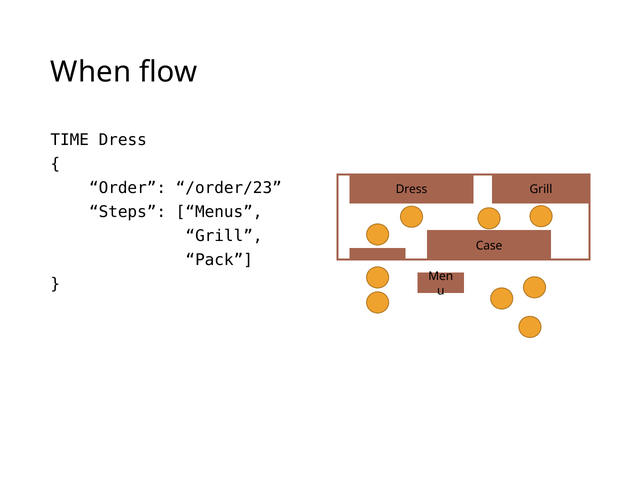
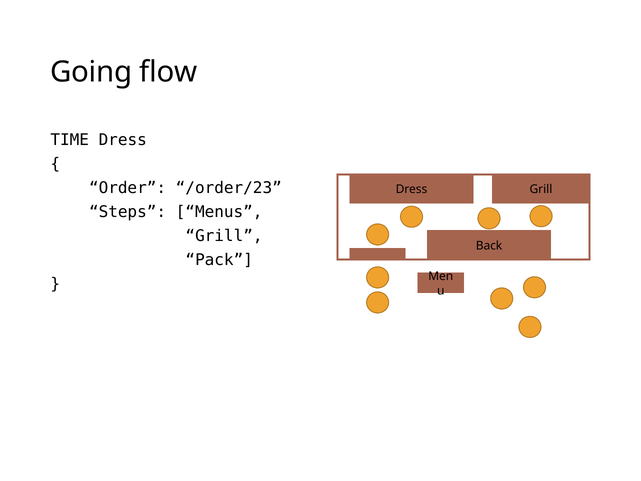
When: When -> Going
Case: Case -> Back
